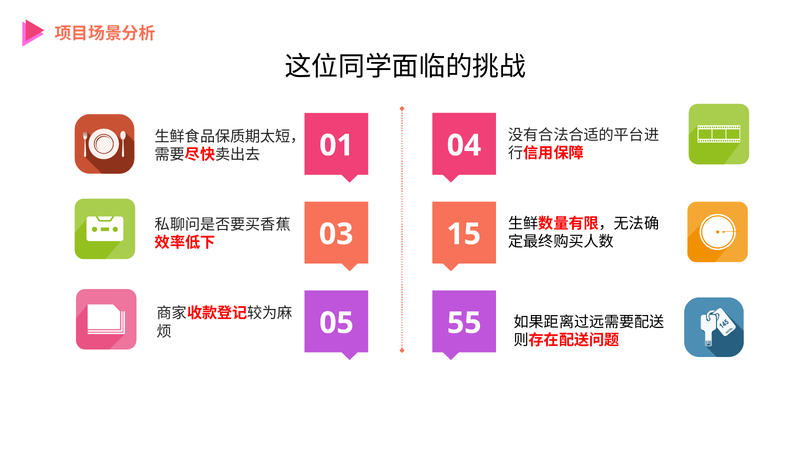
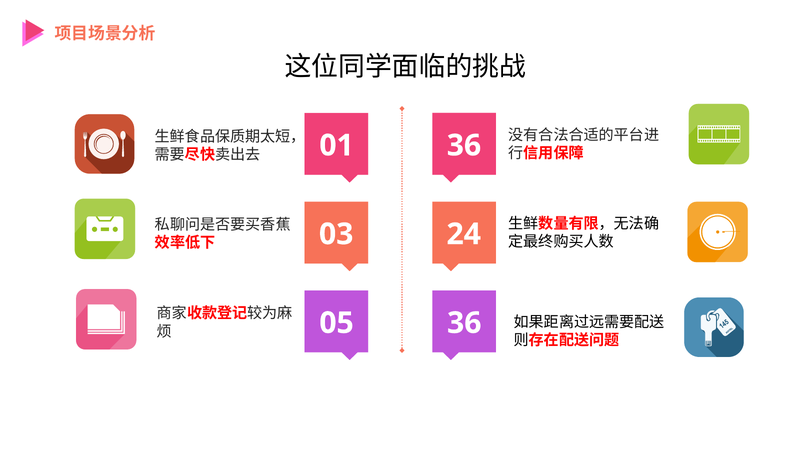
01 04: 04 -> 36
15: 15 -> 24
05 55: 55 -> 36
